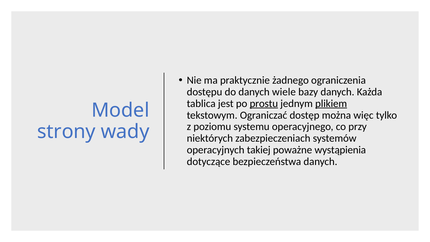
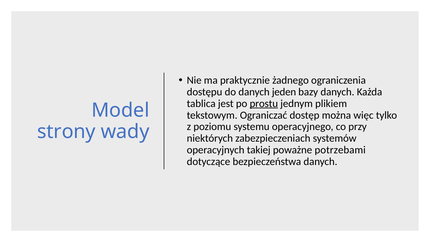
wiele: wiele -> jeden
plikiem underline: present -> none
wystąpienia: wystąpienia -> potrzebami
